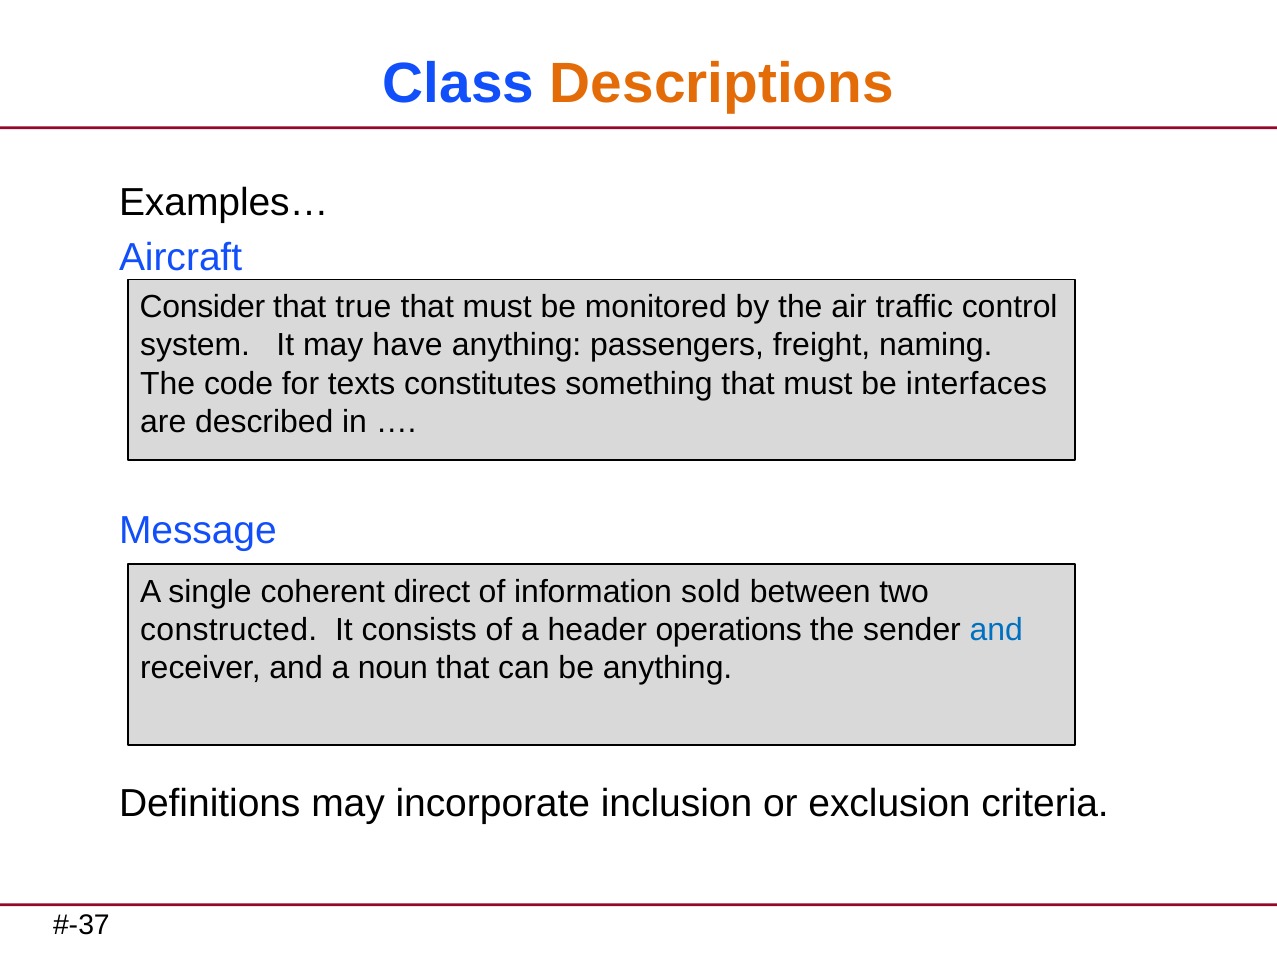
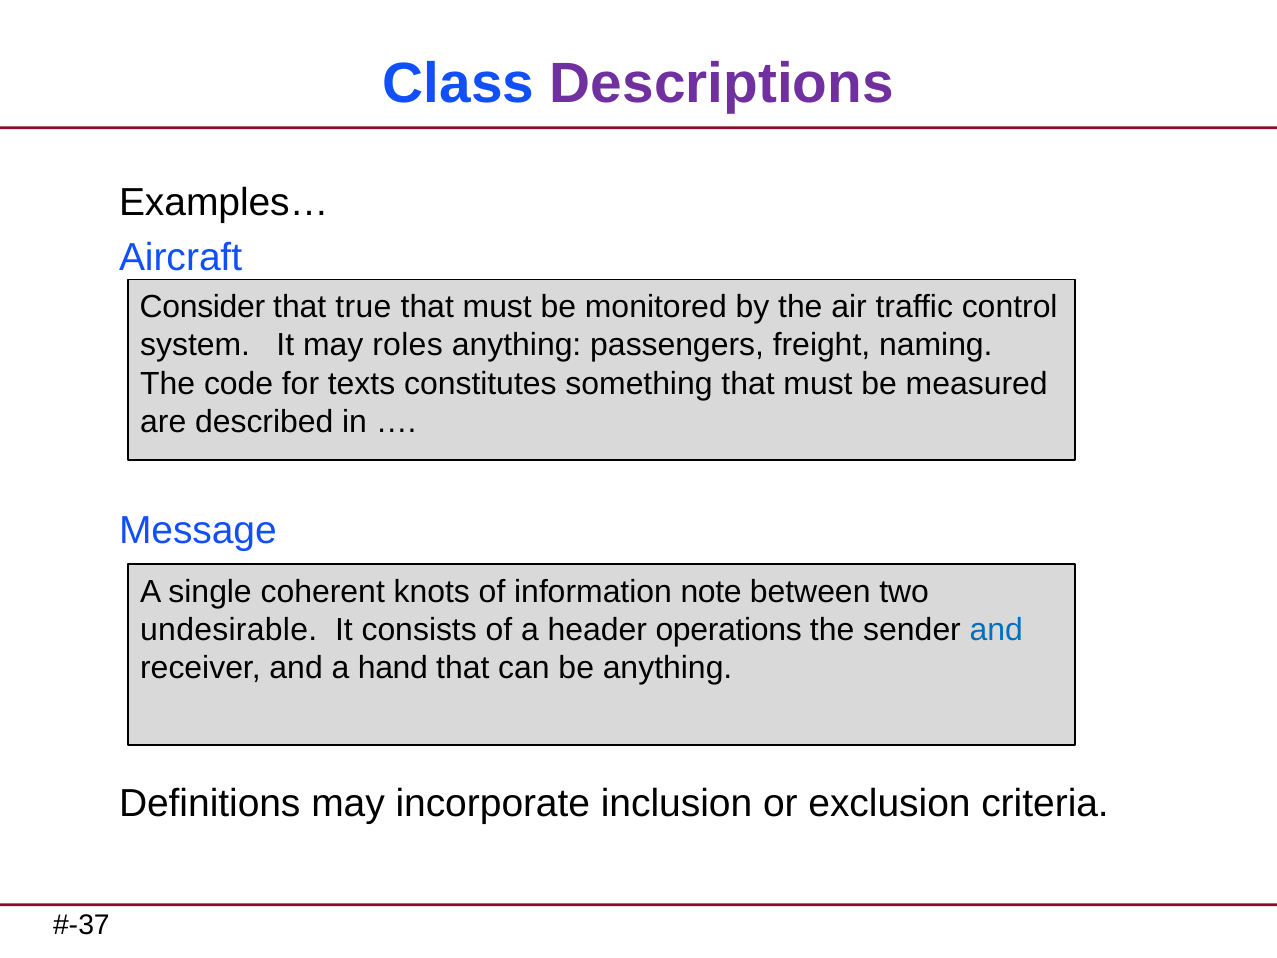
Descriptions colour: orange -> purple
have: have -> roles
interfaces: interfaces -> measured
direct: direct -> knots
sold: sold -> note
constructed: constructed -> undesirable
noun: noun -> hand
